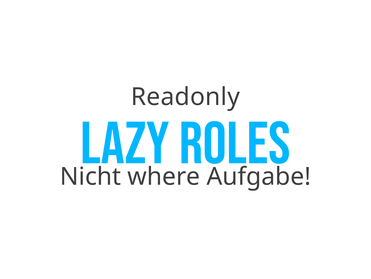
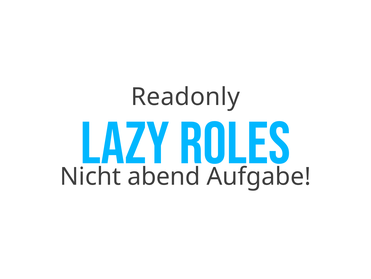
where: where -> abend
